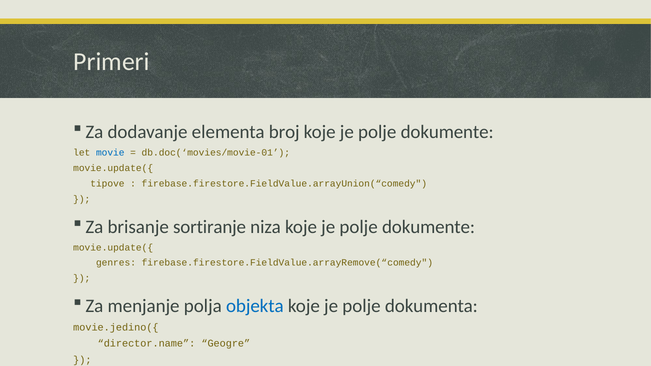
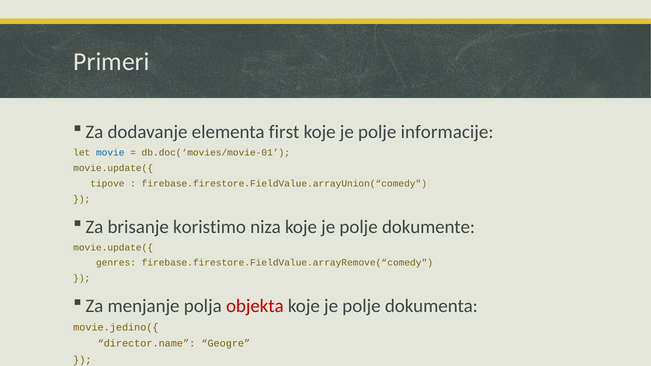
broj: broj -> first
dokumente at (447, 132): dokumente -> informacije
sortiranje: sortiranje -> koristimo
objekta colour: blue -> red
